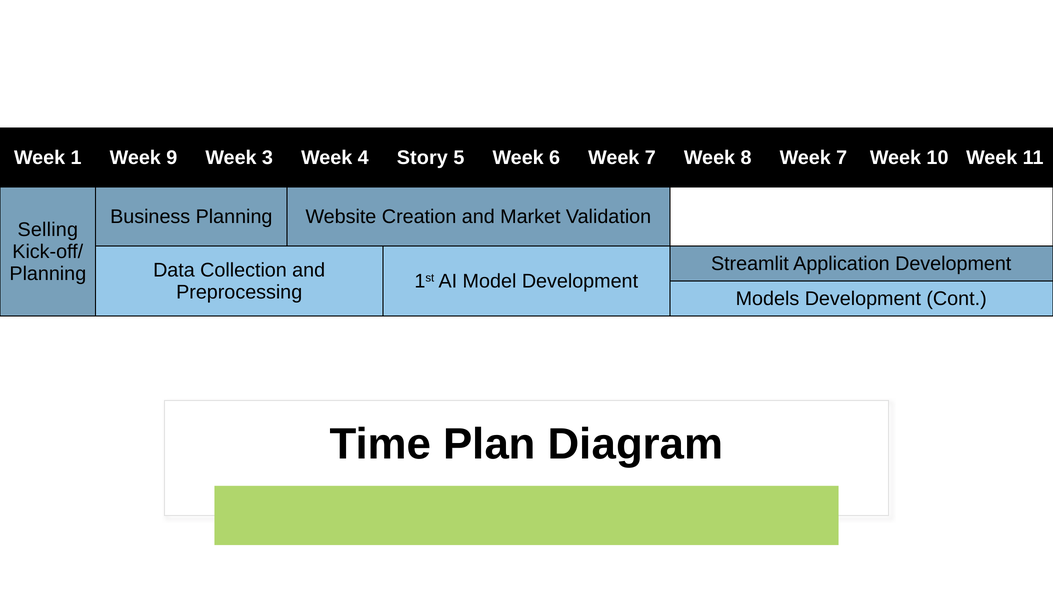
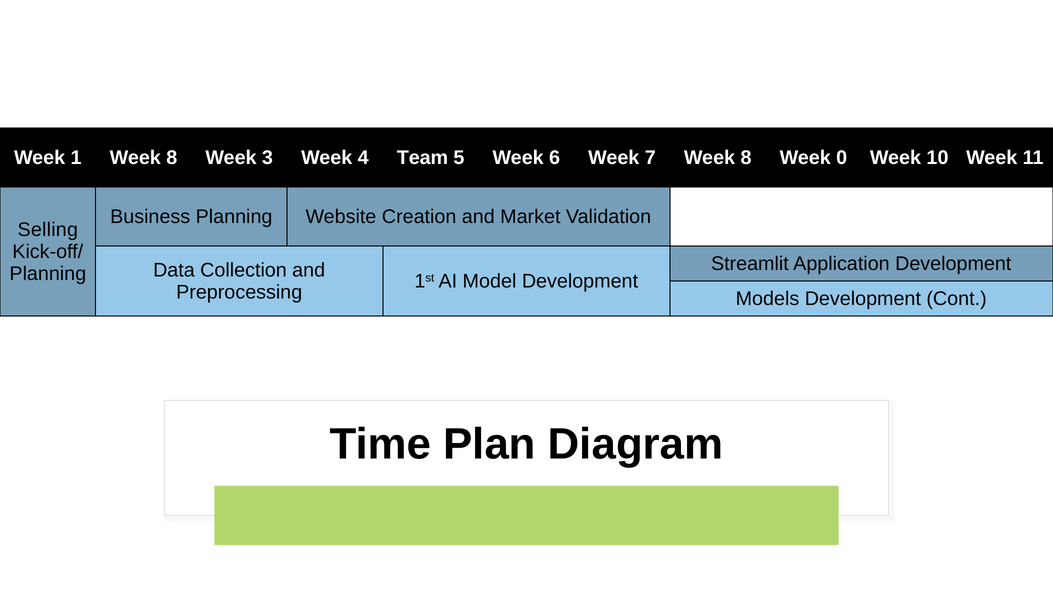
1 Week 9: 9 -> 8
Story: Story -> Team
8 Week 7: 7 -> 0
